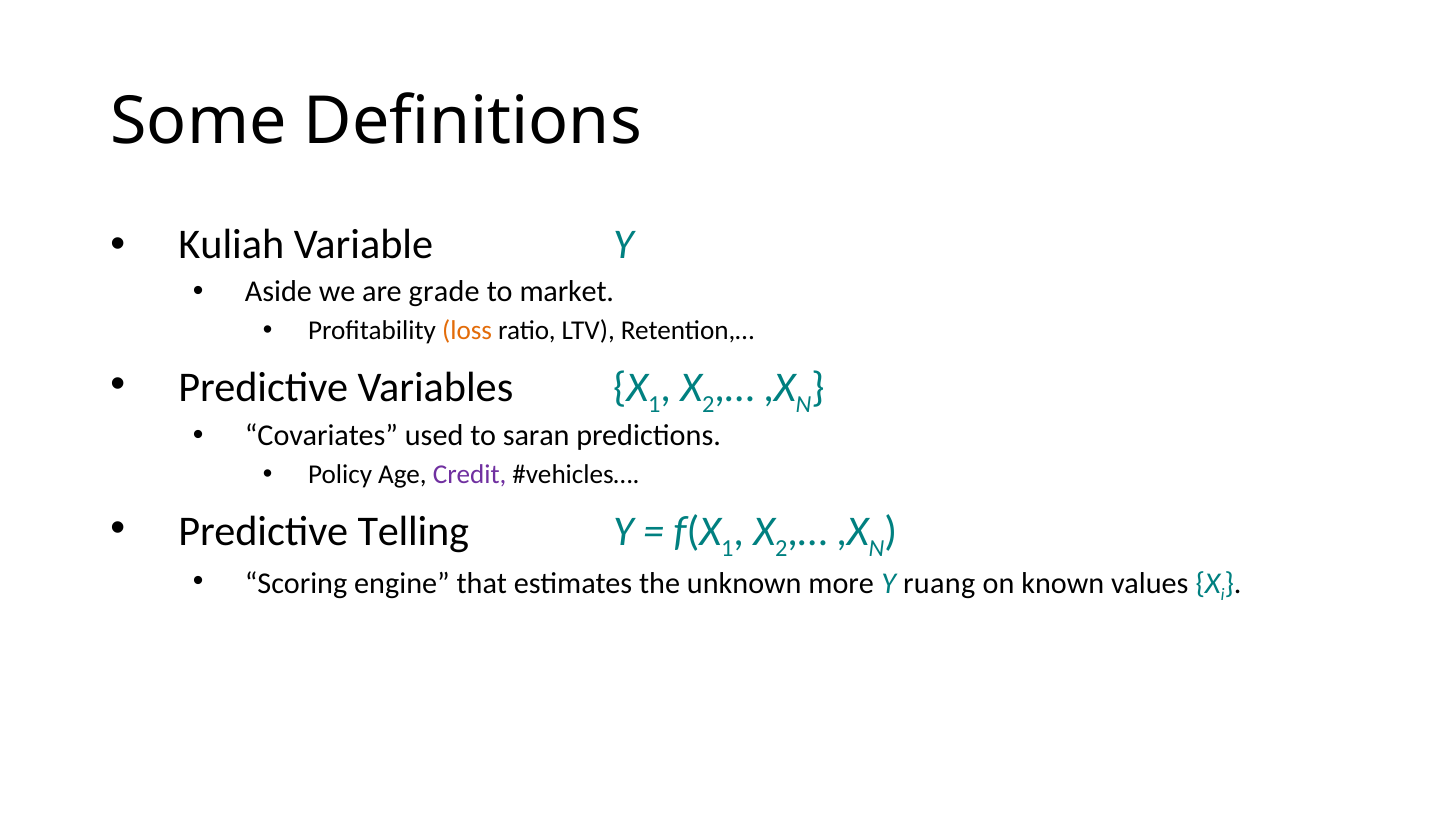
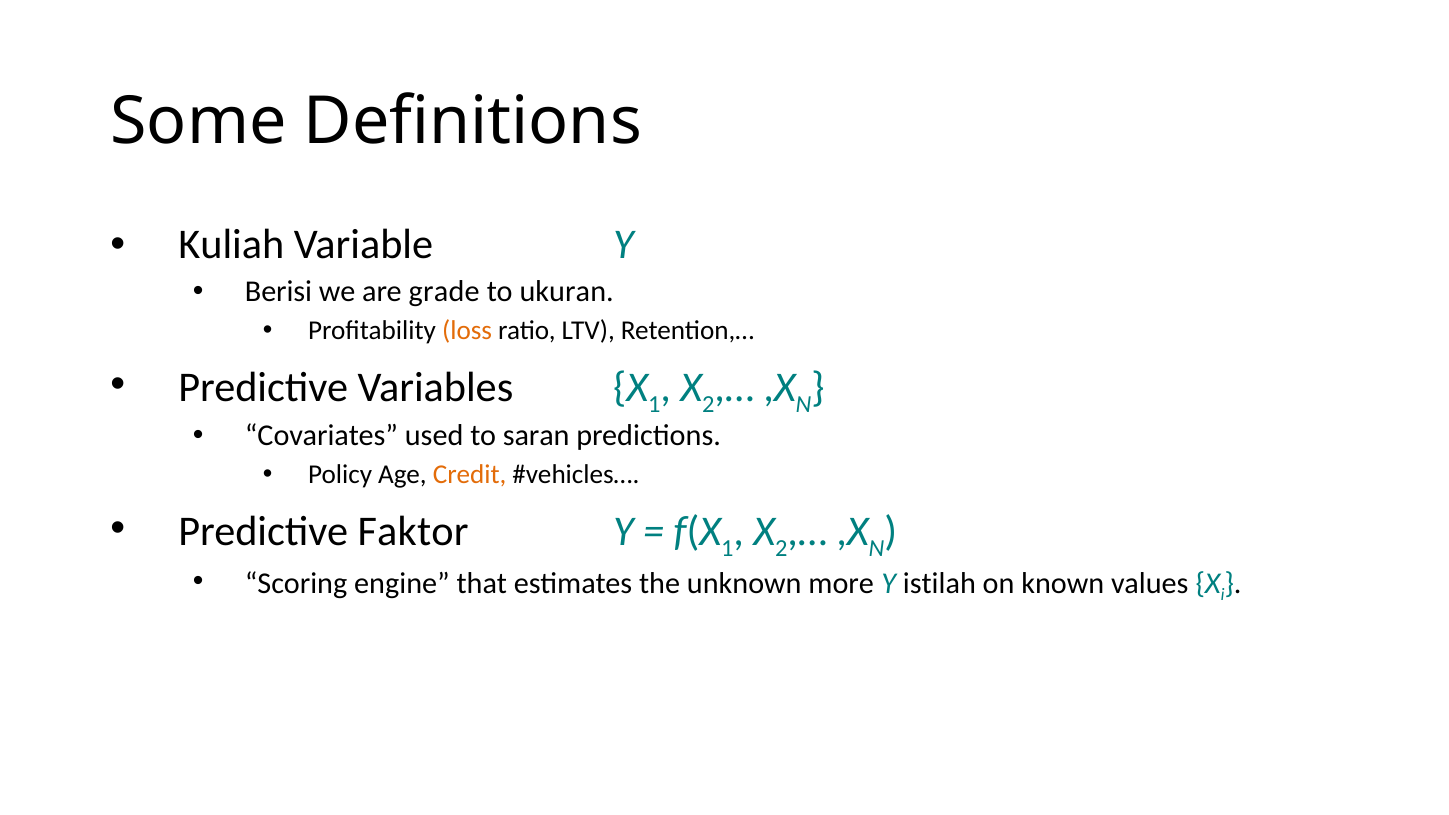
Aside: Aside -> Berisi
market: market -> ukuran
Credit colour: purple -> orange
Telling: Telling -> Faktor
ruang: ruang -> istilah
